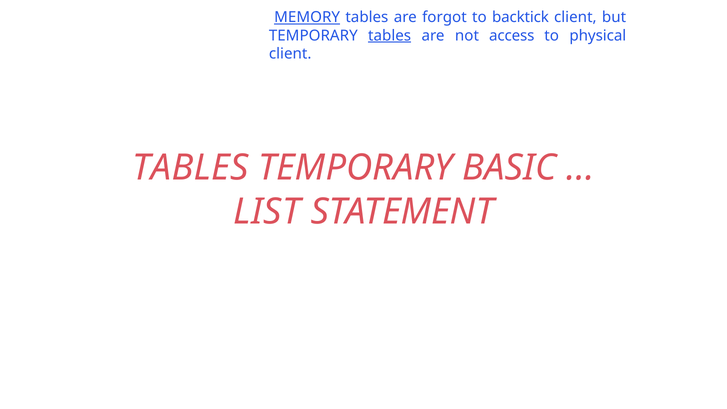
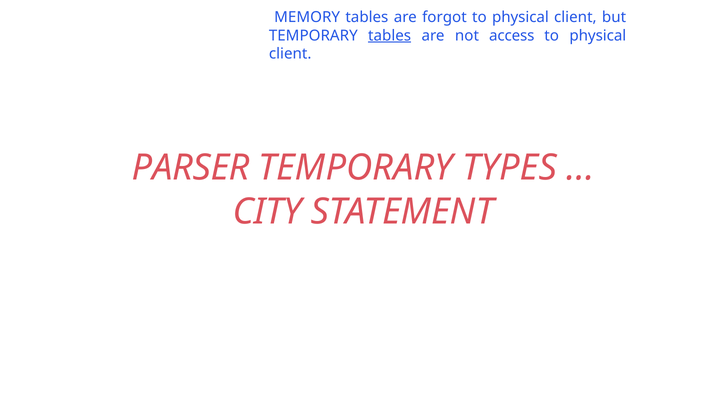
MEMORY underline: present -> none
backtick at (520, 17): backtick -> physical
TABLES at (190, 168): TABLES -> PARSER
BASIC: BASIC -> TYPES
LIST: LIST -> CITY
